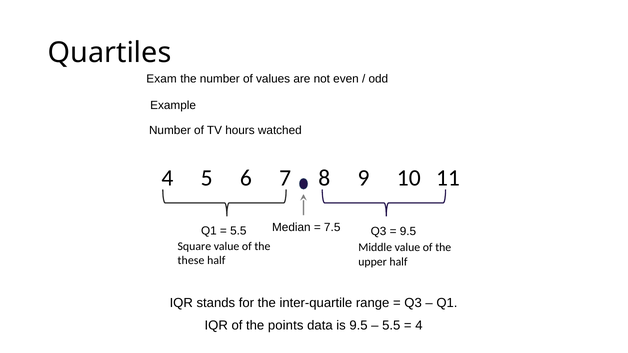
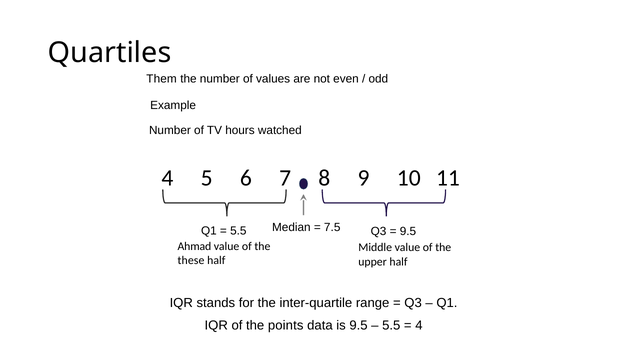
Exam: Exam -> Them
Square: Square -> Ahmad
